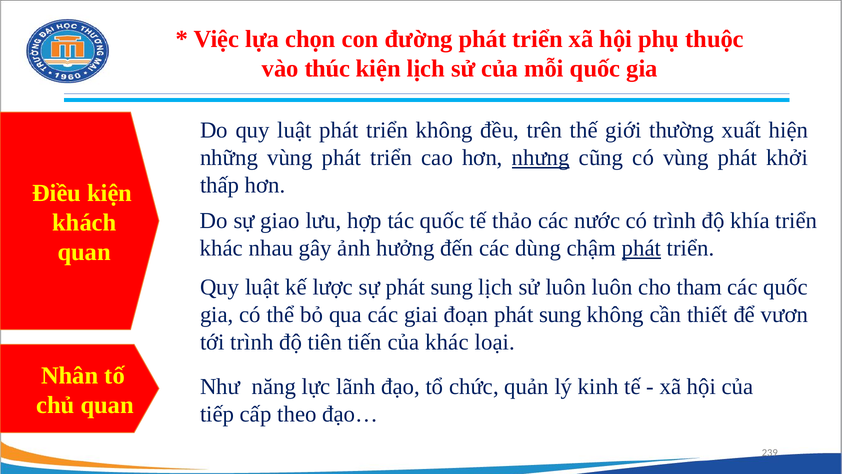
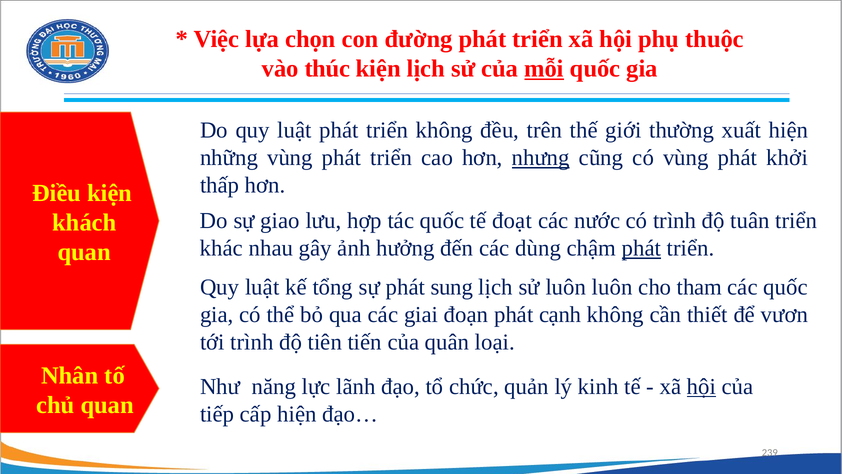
mỗi underline: none -> present
thảo: thảo -> đoạt
khía: khía -> tuân
lược: lược -> tổng
đoạn phát sung: sung -> cạnh
của khác: khác -> quân
hội at (702, 386) underline: none -> present
cấp theo: theo -> hiện
